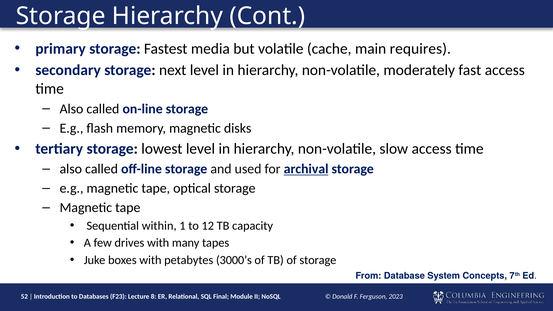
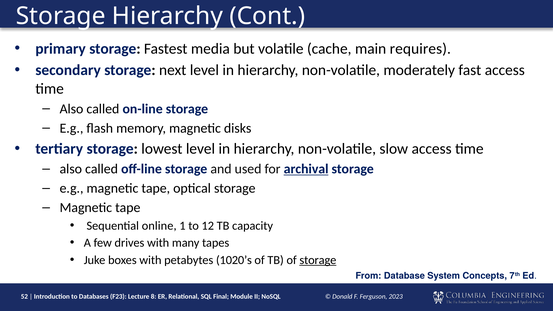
within: within -> online
3000’s: 3000’s -> 1020’s
storage at (318, 260) underline: none -> present
